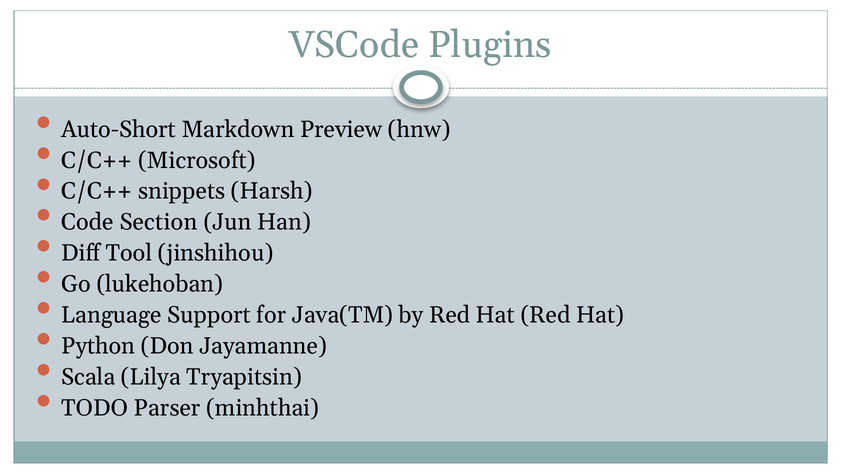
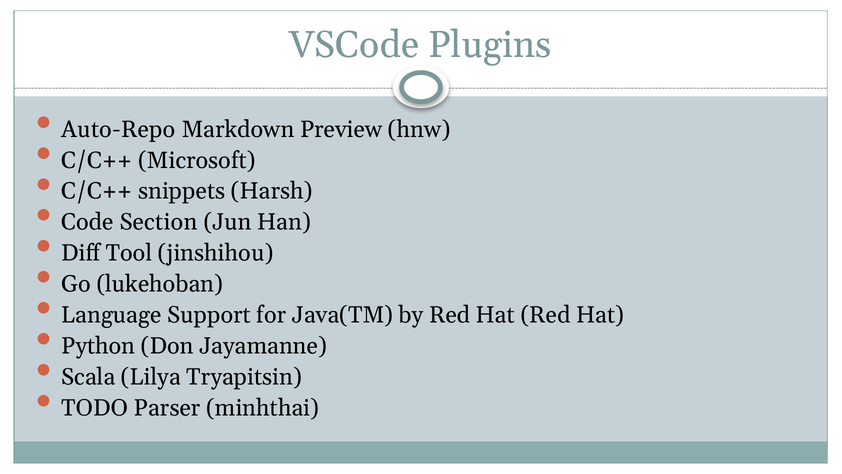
Auto-Short: Auto-Short -> Auto-Repo
